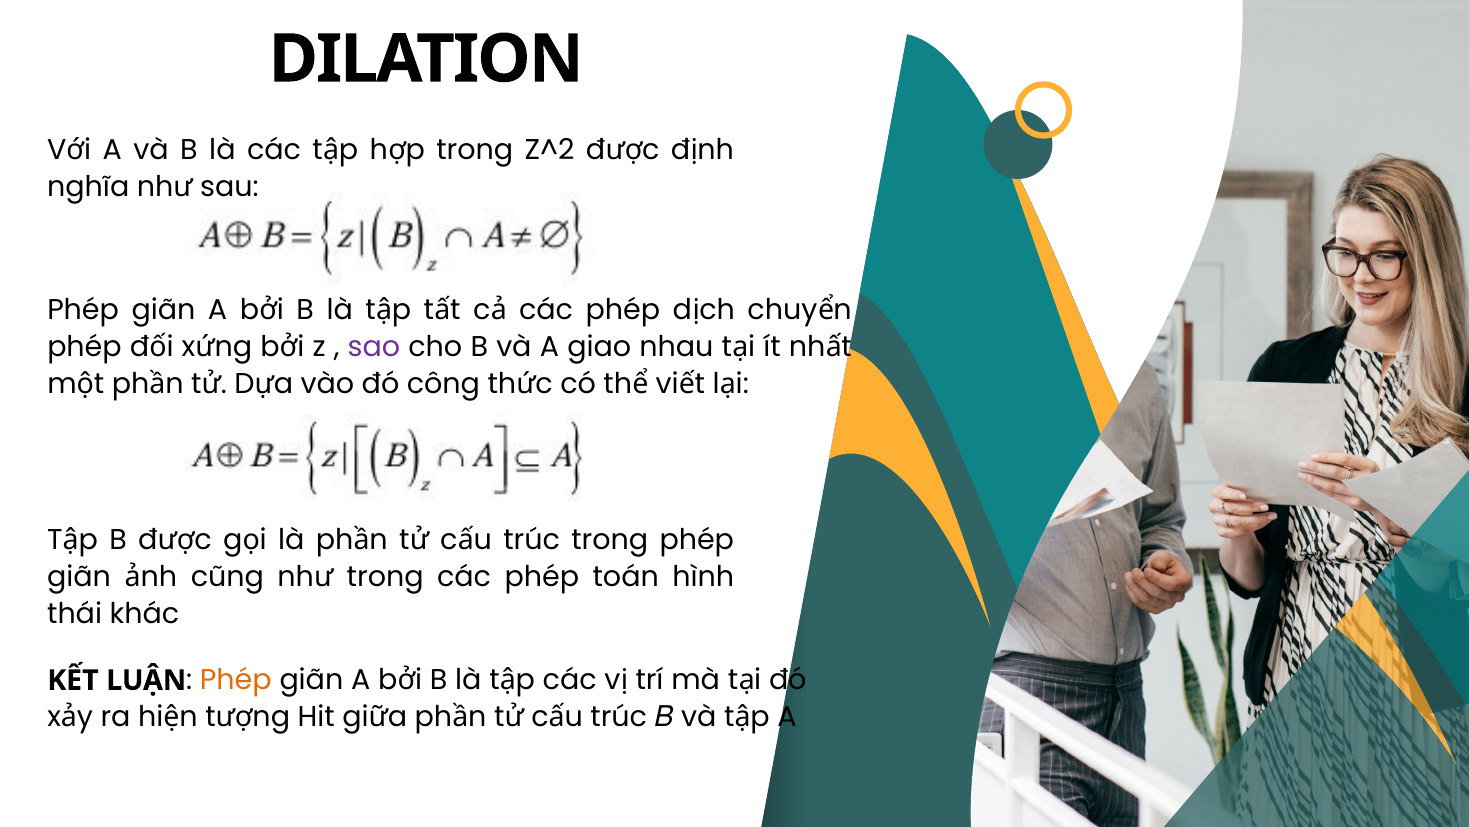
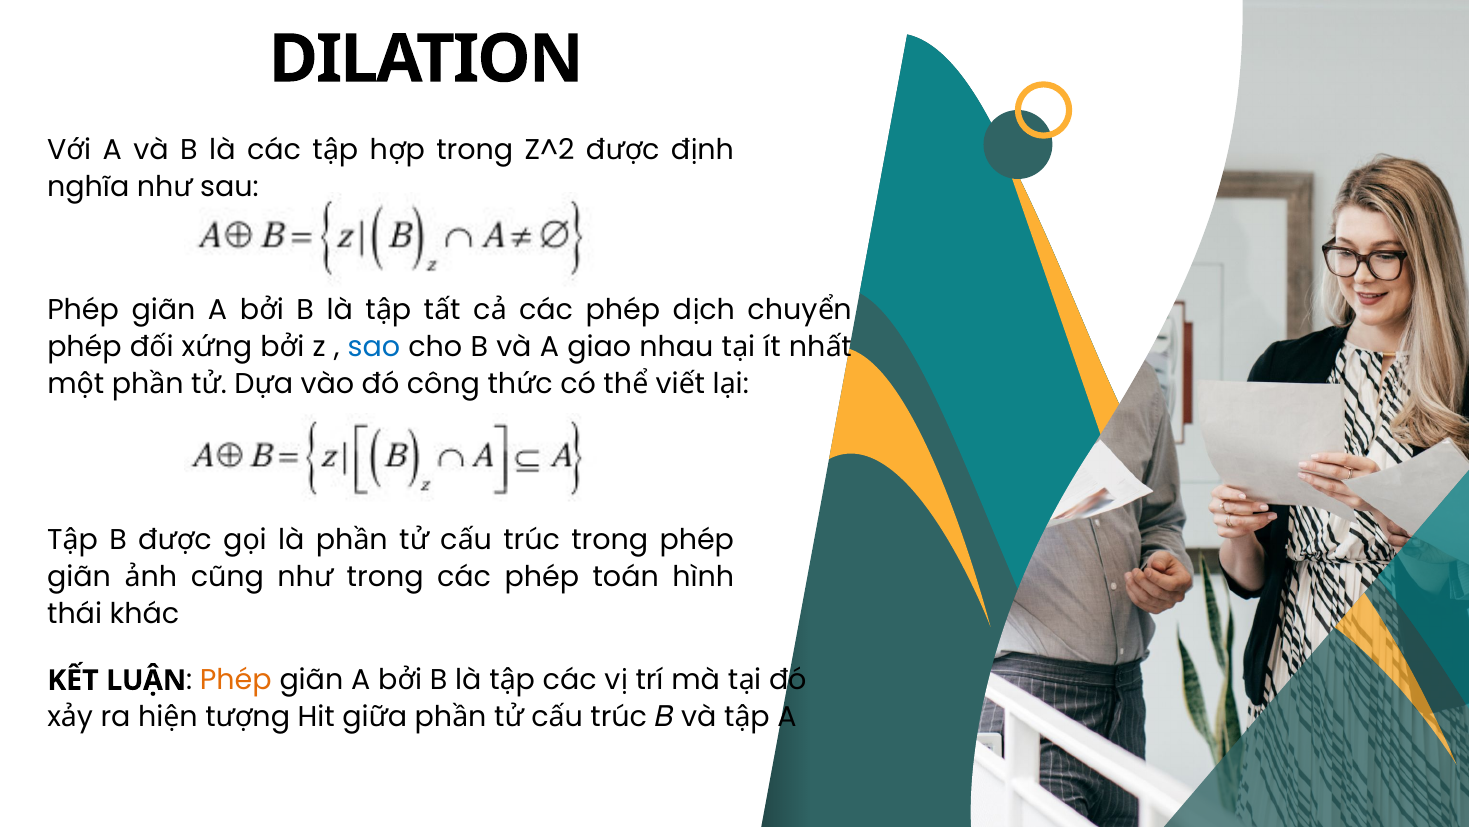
sao colour: purple -> blue
